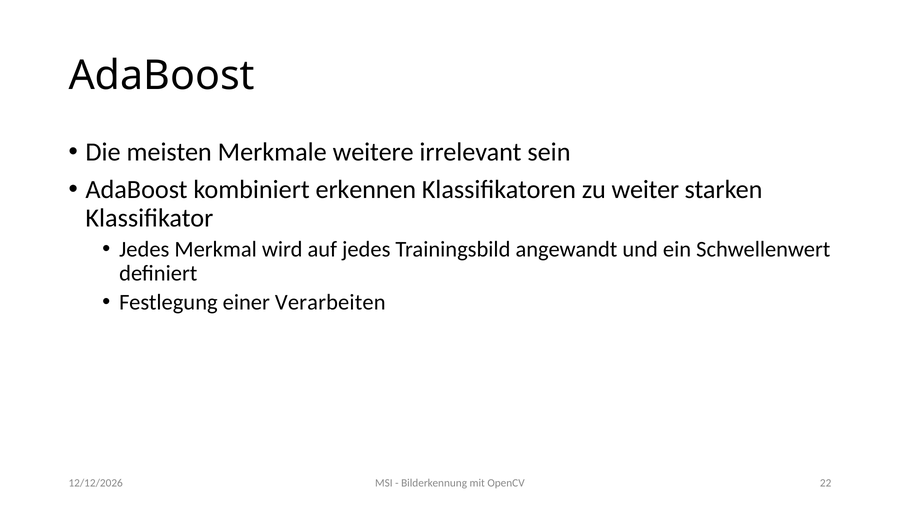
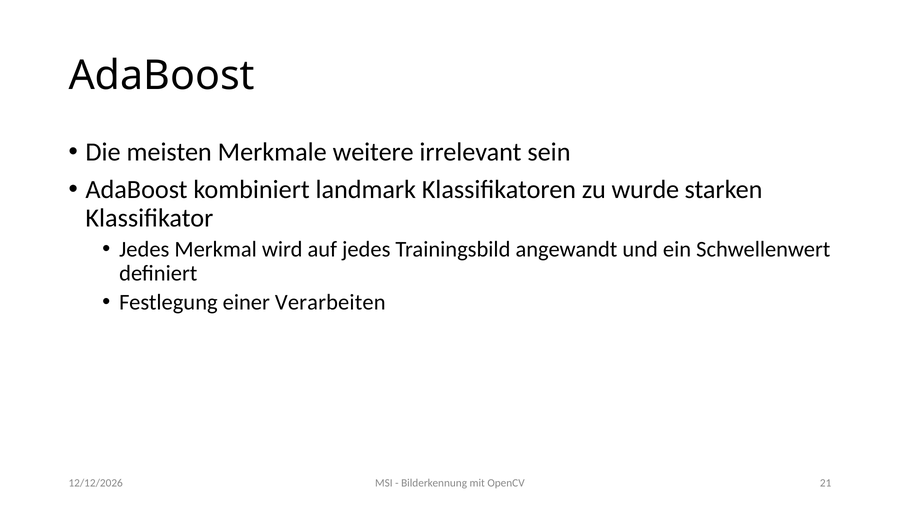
erkennen: erkennen -> landmark
weiter: weiter -> wurde
22: 22 -> 21
